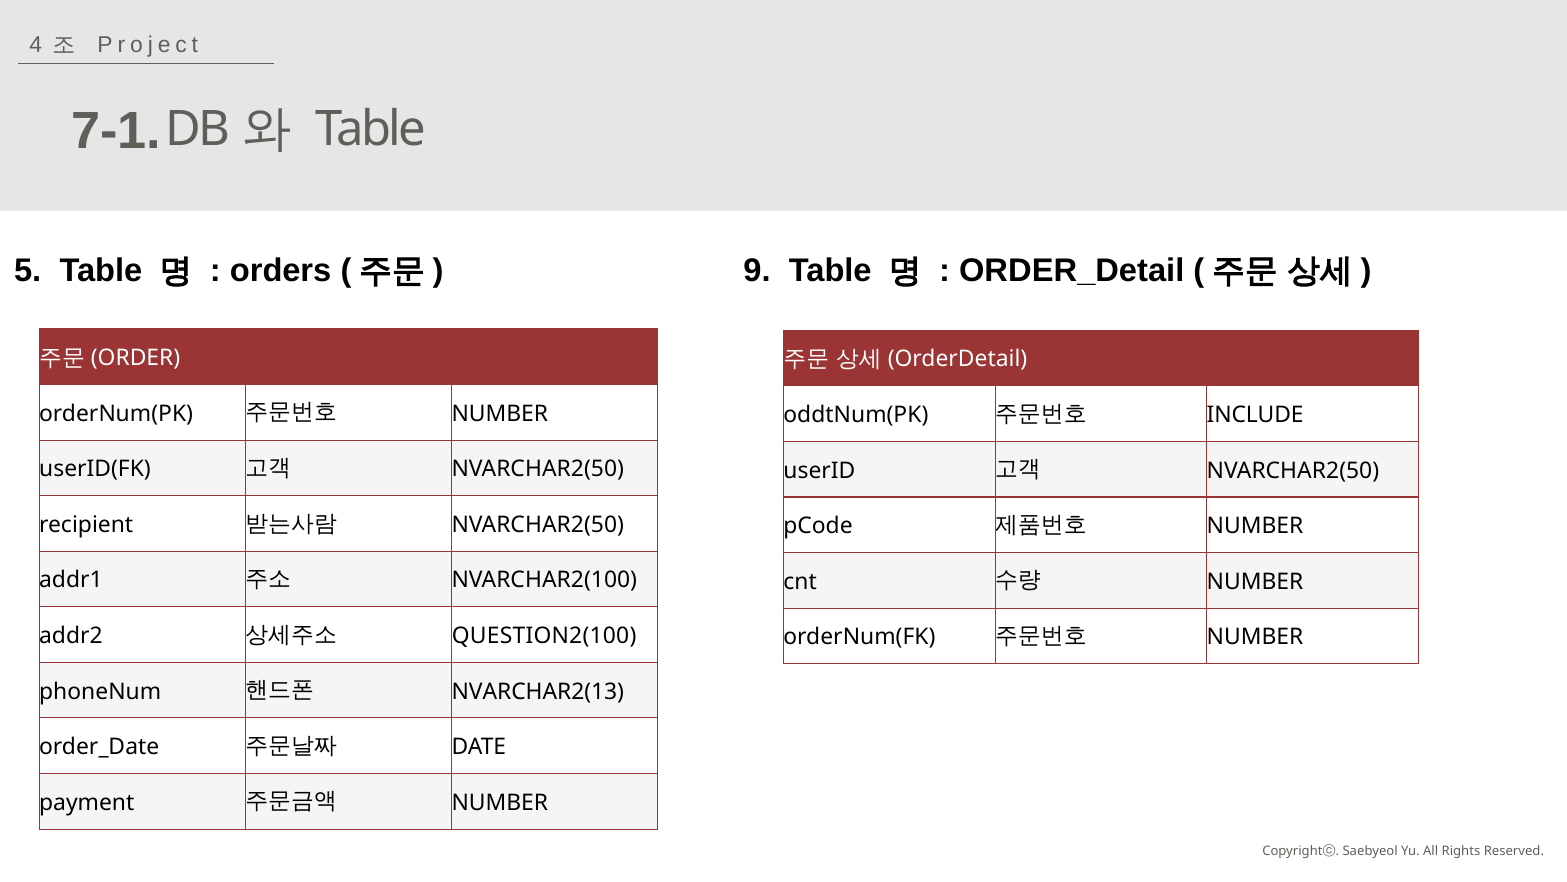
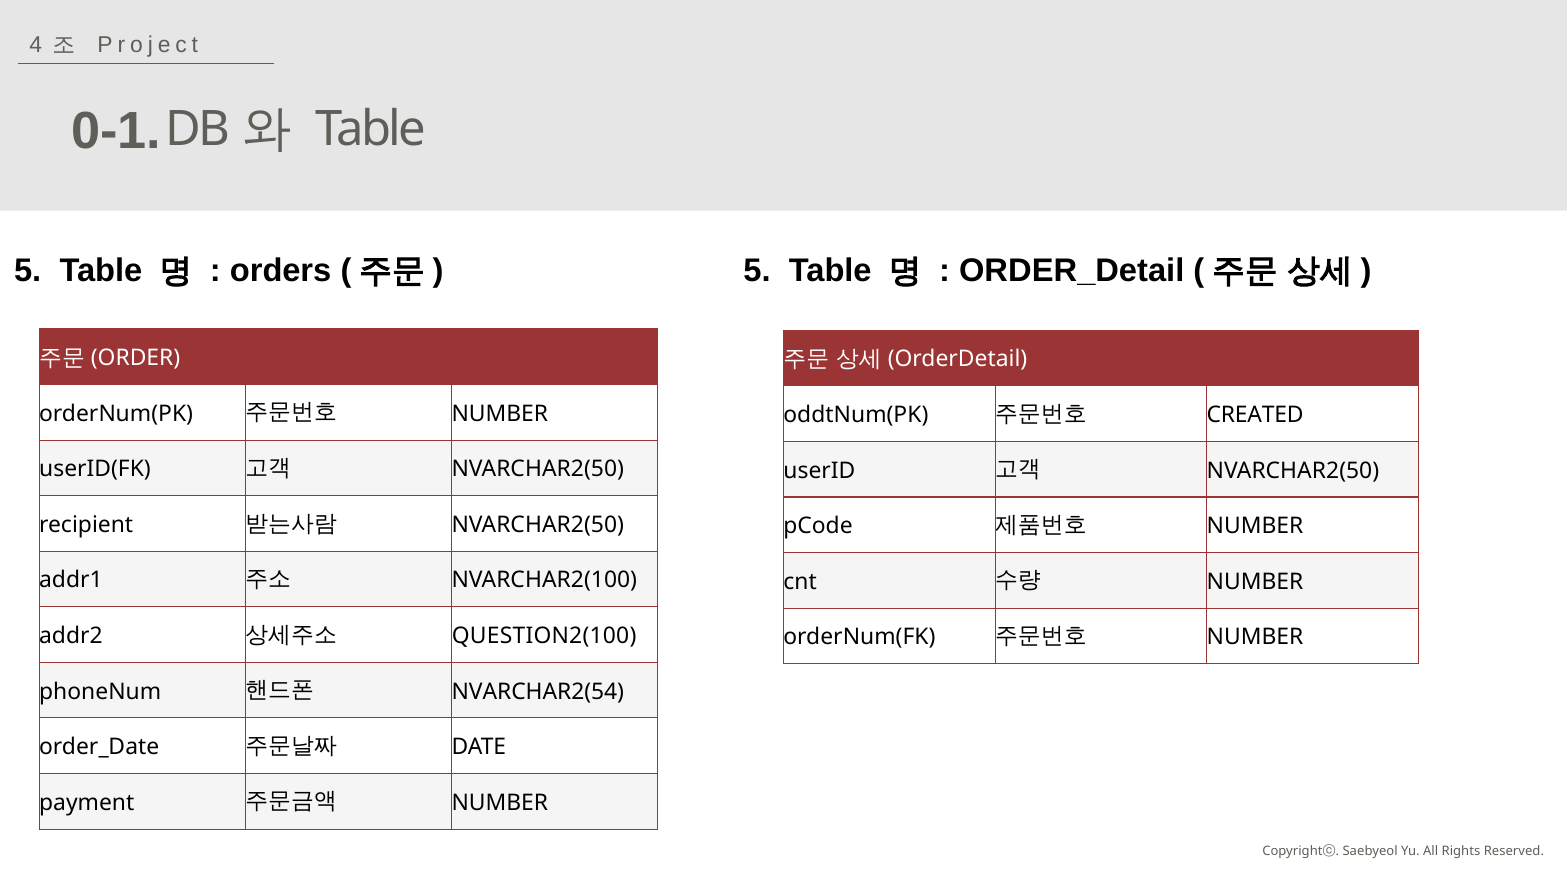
7-1: 7-1 -> 0-1
9 at (757, 271): 9 -> 5
INCLUDE: INCLUDE -> CREATED
NVARCHAR2(13: NVARCHAR2(13 -> NVARCHAR2(54
